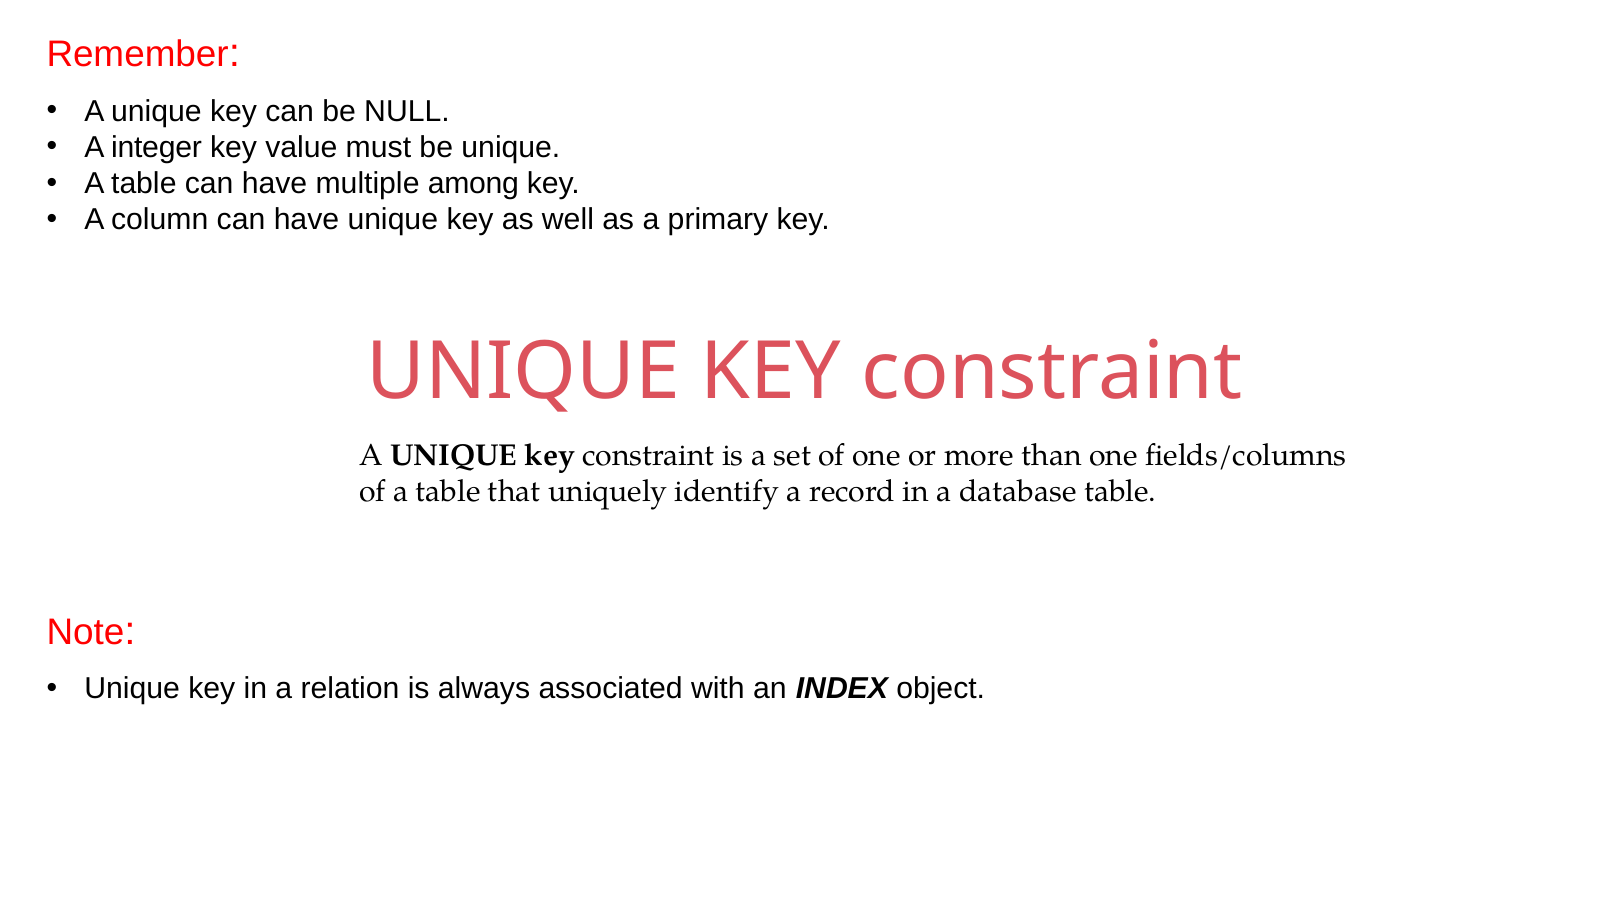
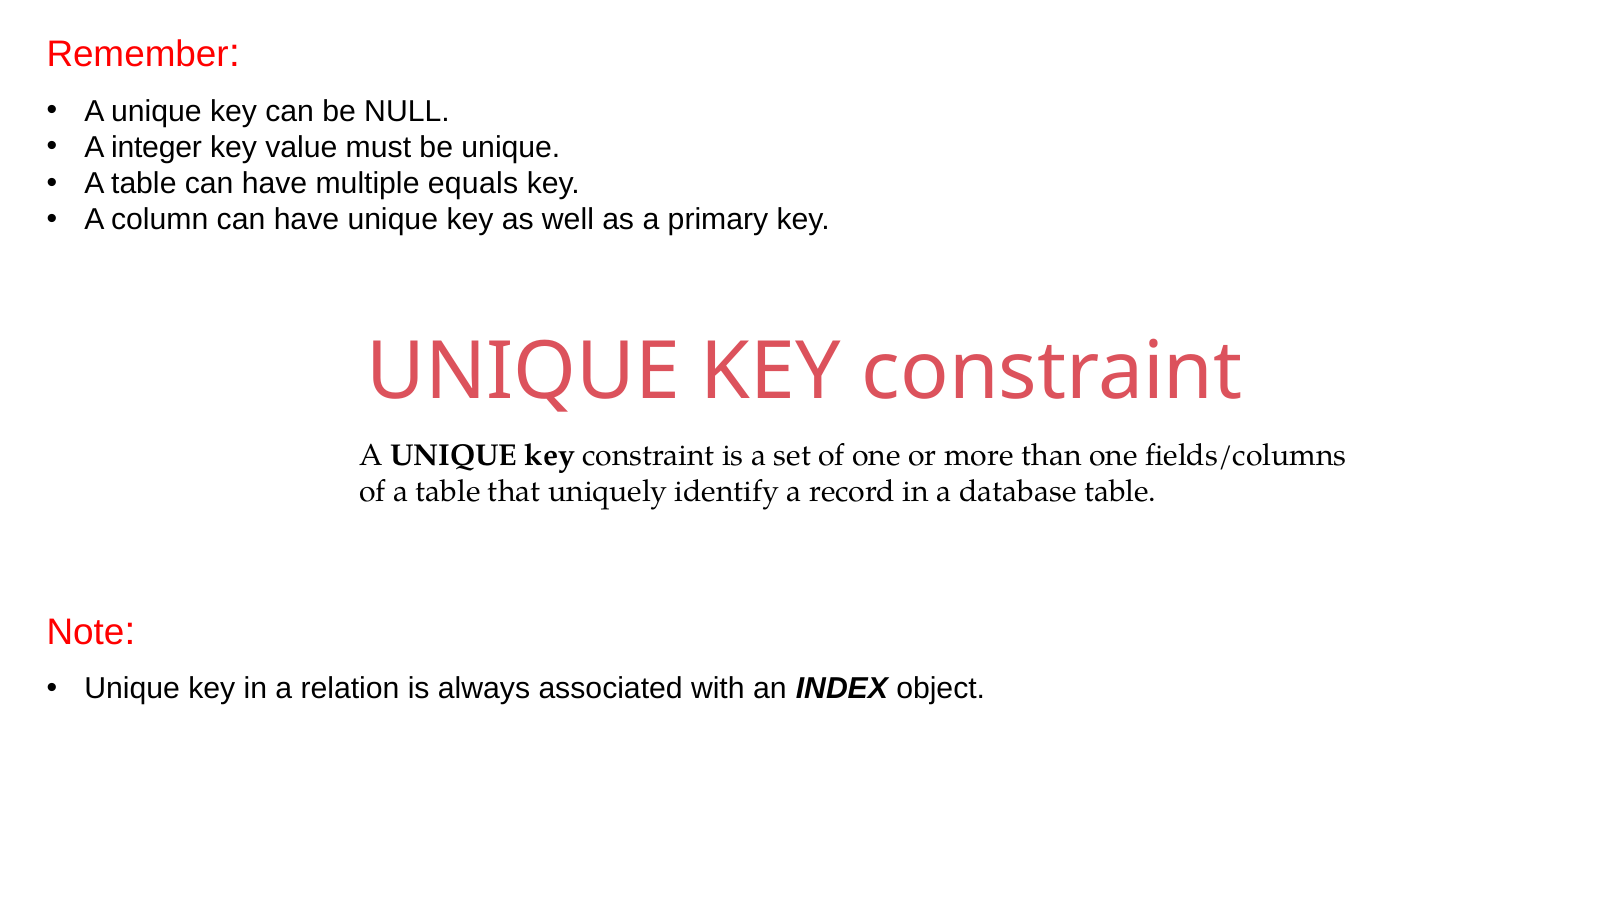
among: among -> equals
